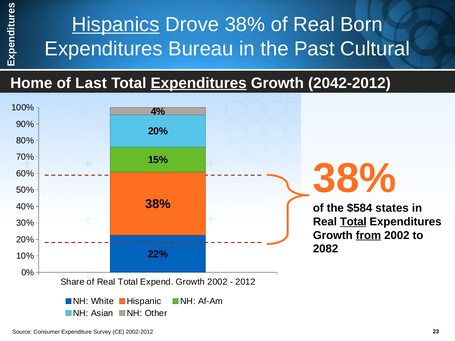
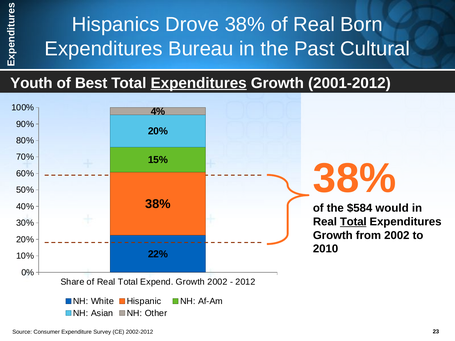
Hispanics underline: present -> none
Home: Home -> Youth
Last: Last -> Best
2042-2012: 2042-2012 -> 2001-2012
states: states -> would
from underline: present -> none
2082: 2082 -> 2010
